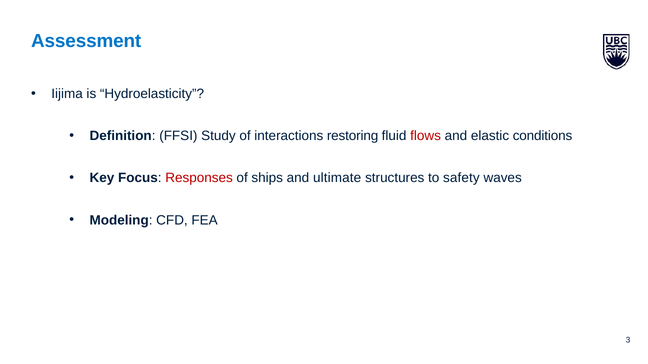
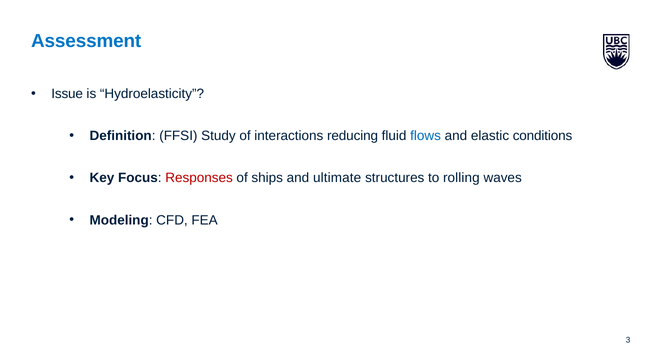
Iijima: Iijima -> Issue
restoring: restoring -> reducing
flows colour: red -> blue
safety: safety -> rolling
